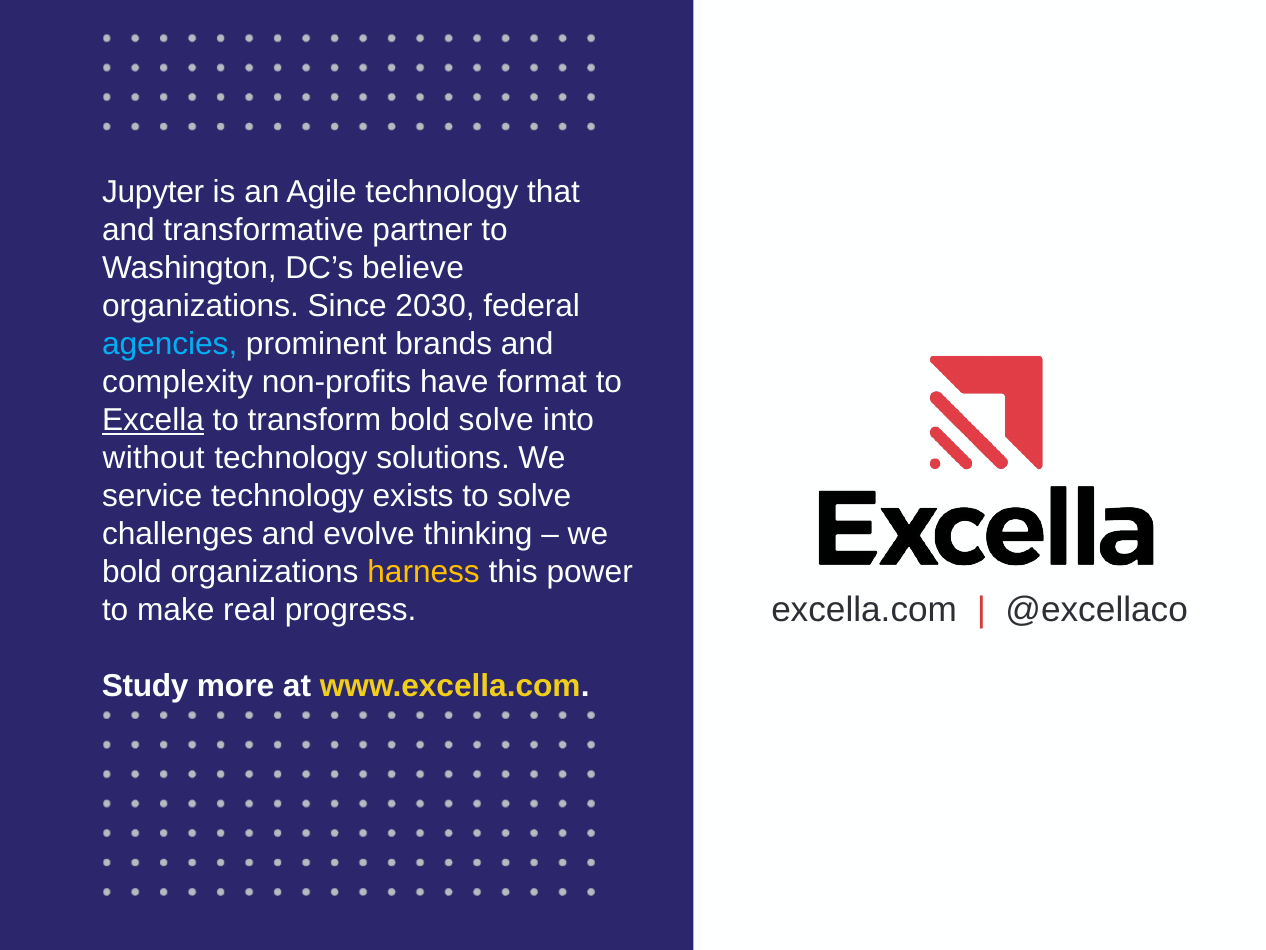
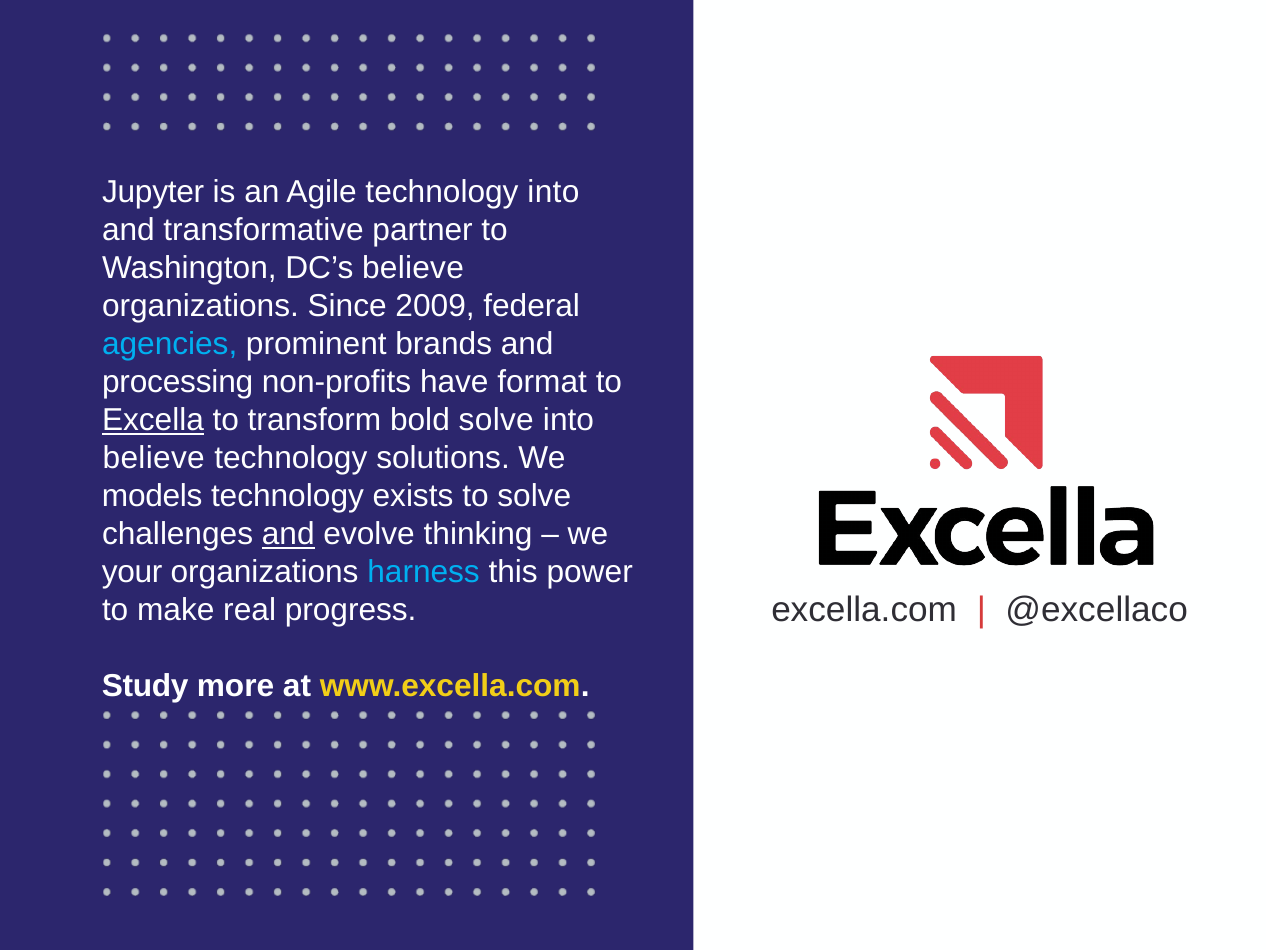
technology that: that -> into
2030: 2030 -> 2009
complexity: complexity -> processing
without at (154, 458): without -> believe
service: service -> models
and at (288, 534) underline: none -> present
bold at (132, 572): bold -> your
harness colour: yellow -> light blue
